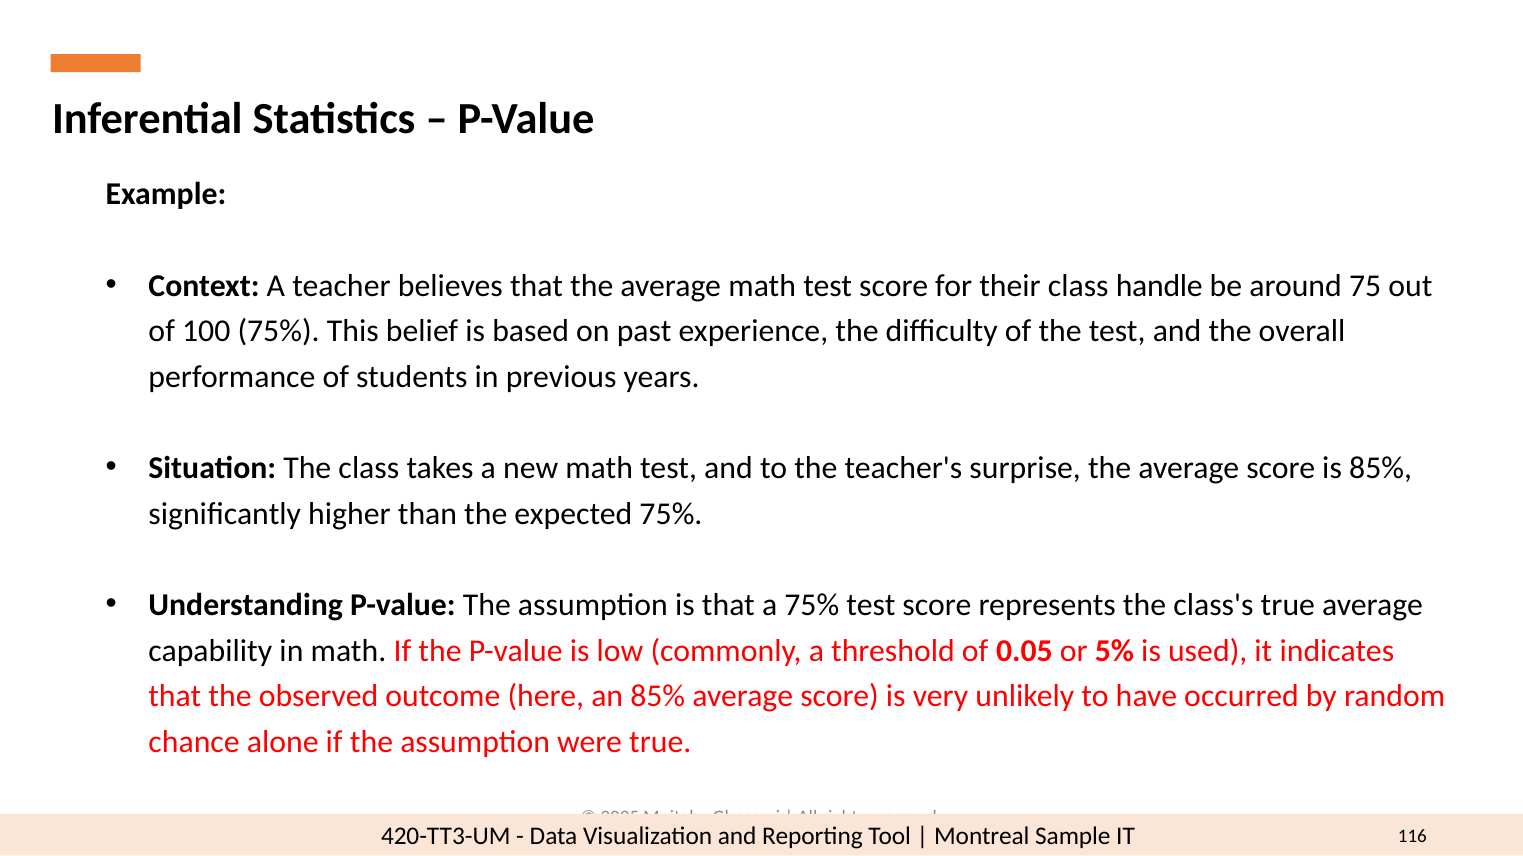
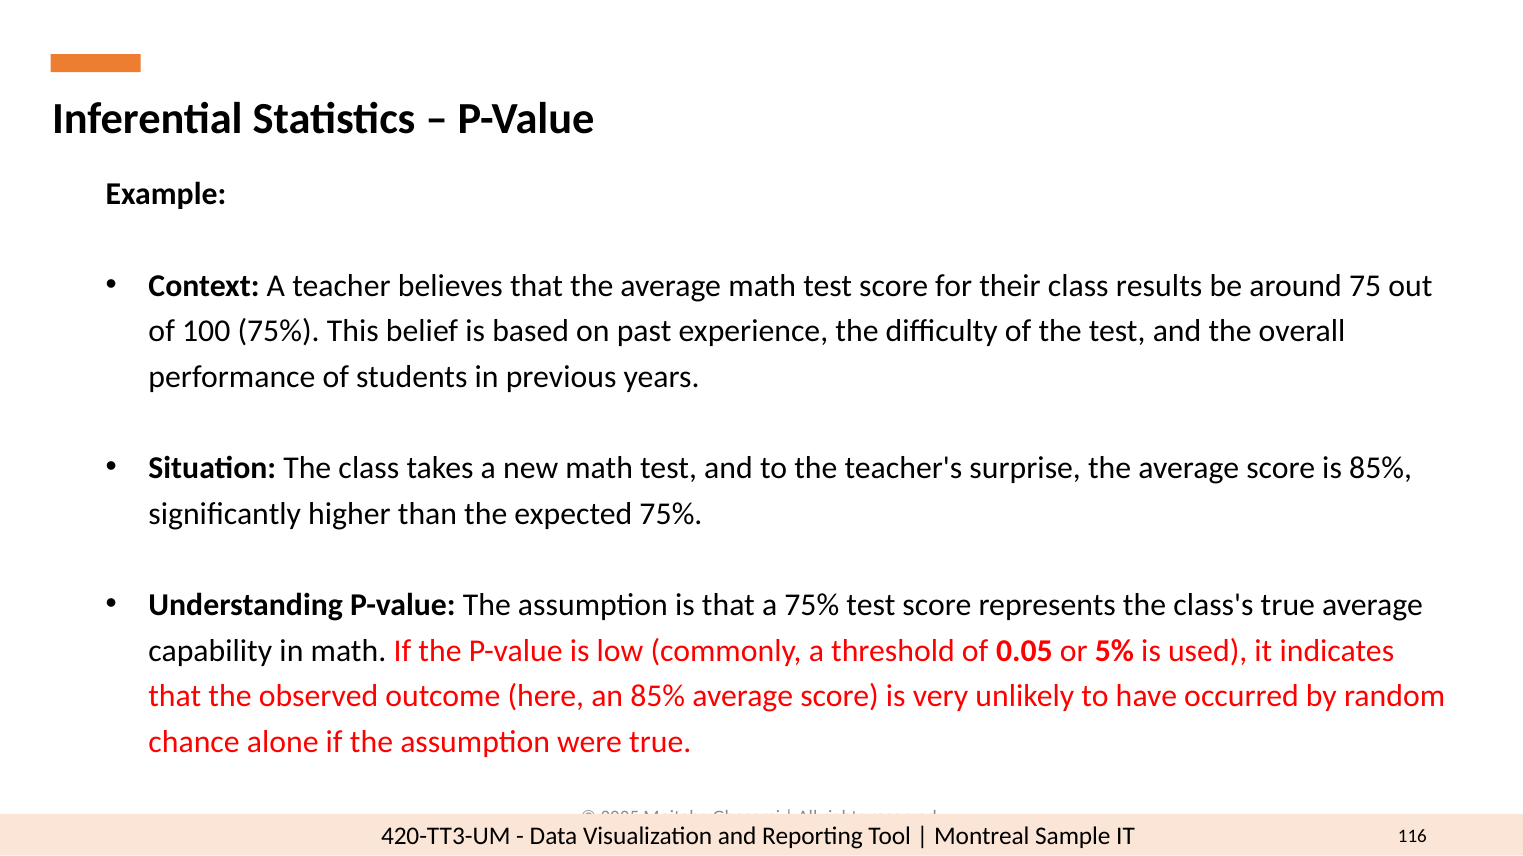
handle: handle -> results
